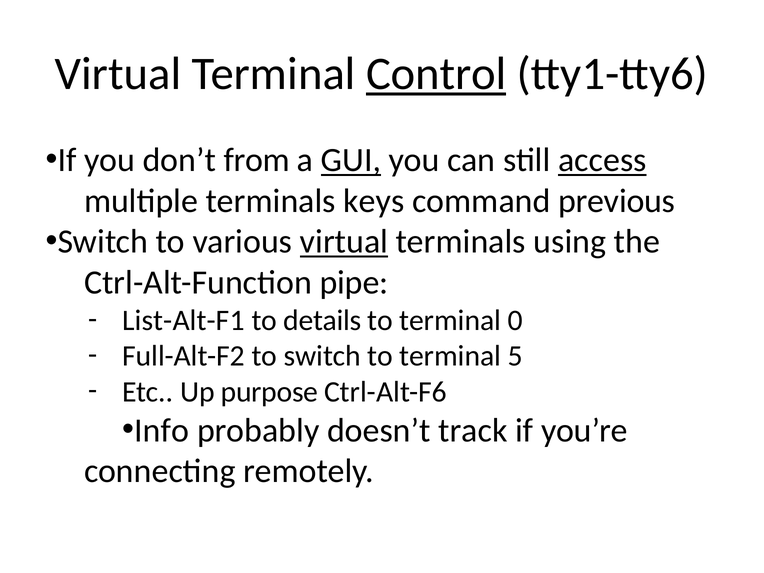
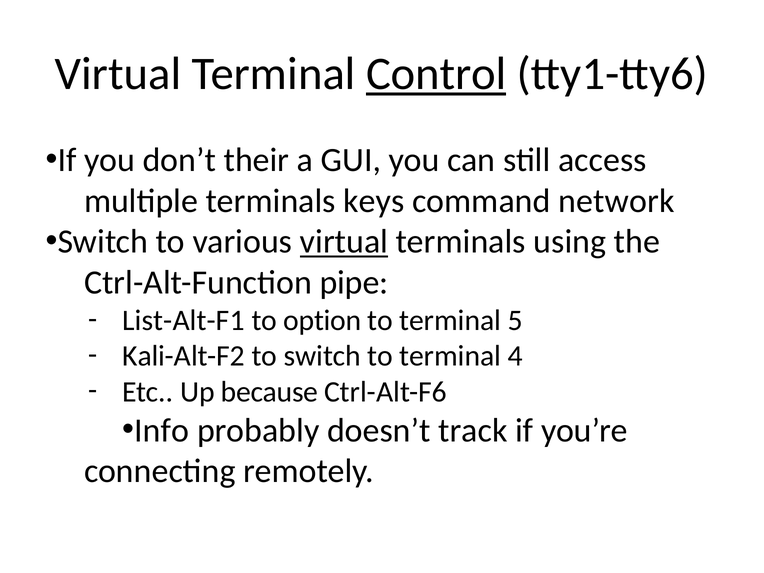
from: from -> their
GUI underline: present -> none
access underline: present -> none
previous: previous -> network
details: details -> option
0: 0 -> 5
Full-Alt-F2: Full-Alt-F2 -> Kali-Alt-F2
5: 5 -> 4
purpose: purpose -> because
